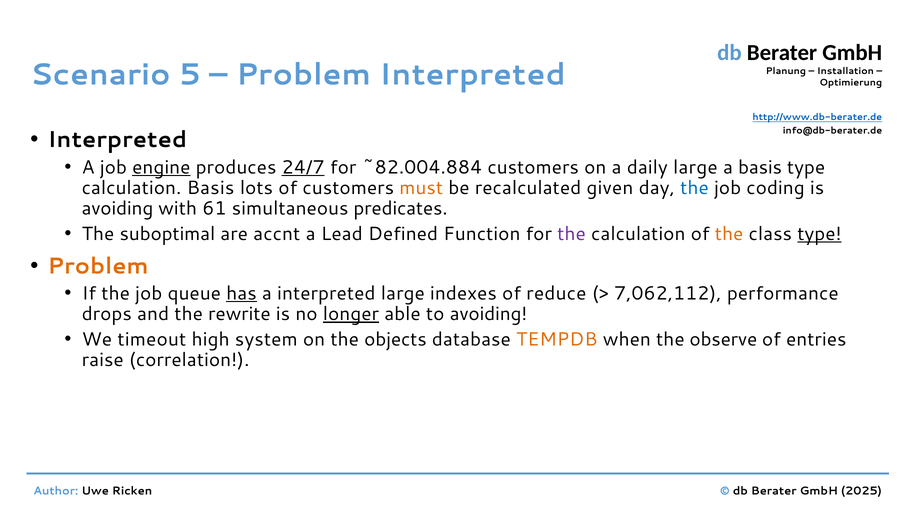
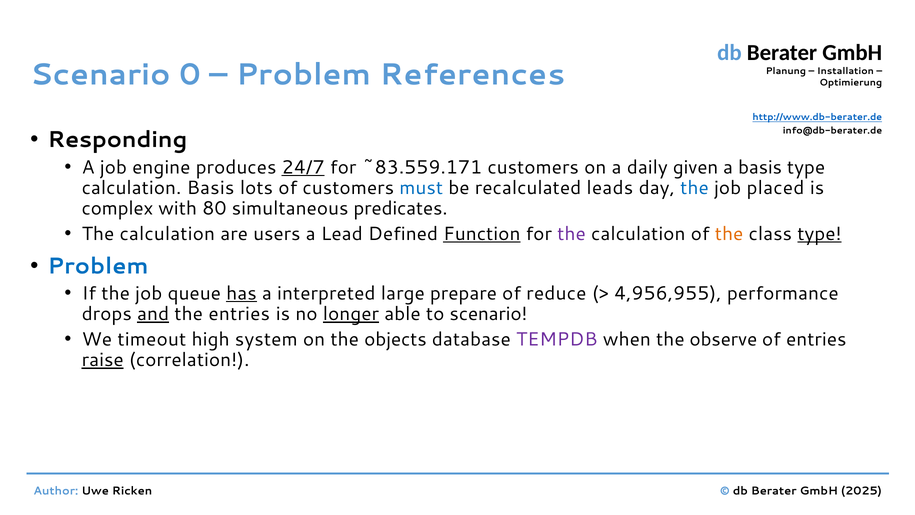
5: 5 -> 0
Problem Interpreted: Interpreted -> References
Interpreted at (117, 140): Interpreted -> Responding
engine underline: present -> none
~82.004.884: ~82.004.884 -> ~83.559.171
daily large: large -> given
must colour: orange -> blue
given: given -> leads
coding: coding -> placed
avoiding at (117, 208): avoiding -> complex
61: 61 -> 80
suboptimal at (167, 234): suboptimal -> calculation
accnt: accnt -> users
Function underline: none -> present
Problem at (98, 266) colour: orange -> blue
indexes: indexes -> prepare
7,062,112: 7,062,112 -> 4,956,955
and underline: none -> present
the rewrite: rewrite -> entries
to avoiding: avoiding -> scenario
TEMPDB colour: orange -> purple
raise underline: none -> present
